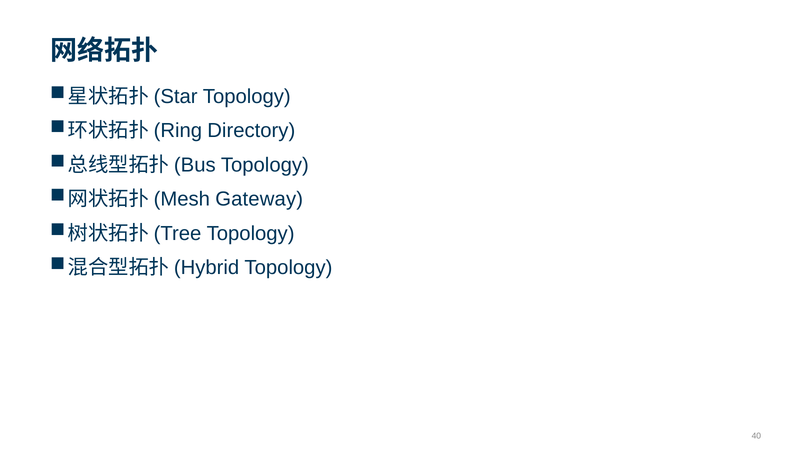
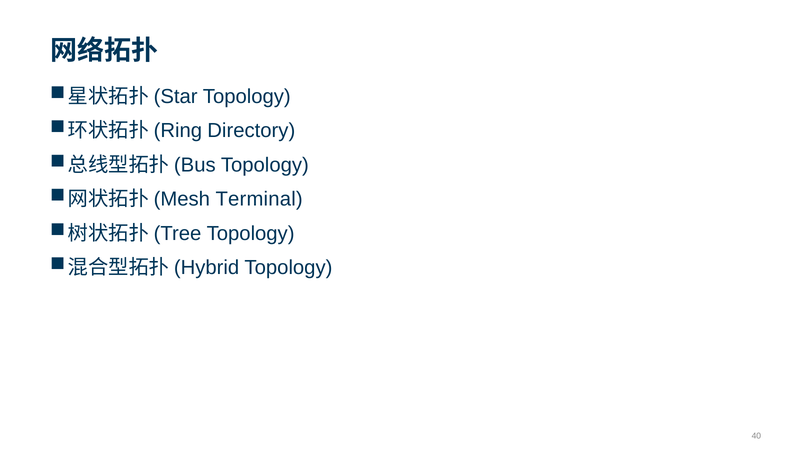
Gateway: Gateway -> Terminal
